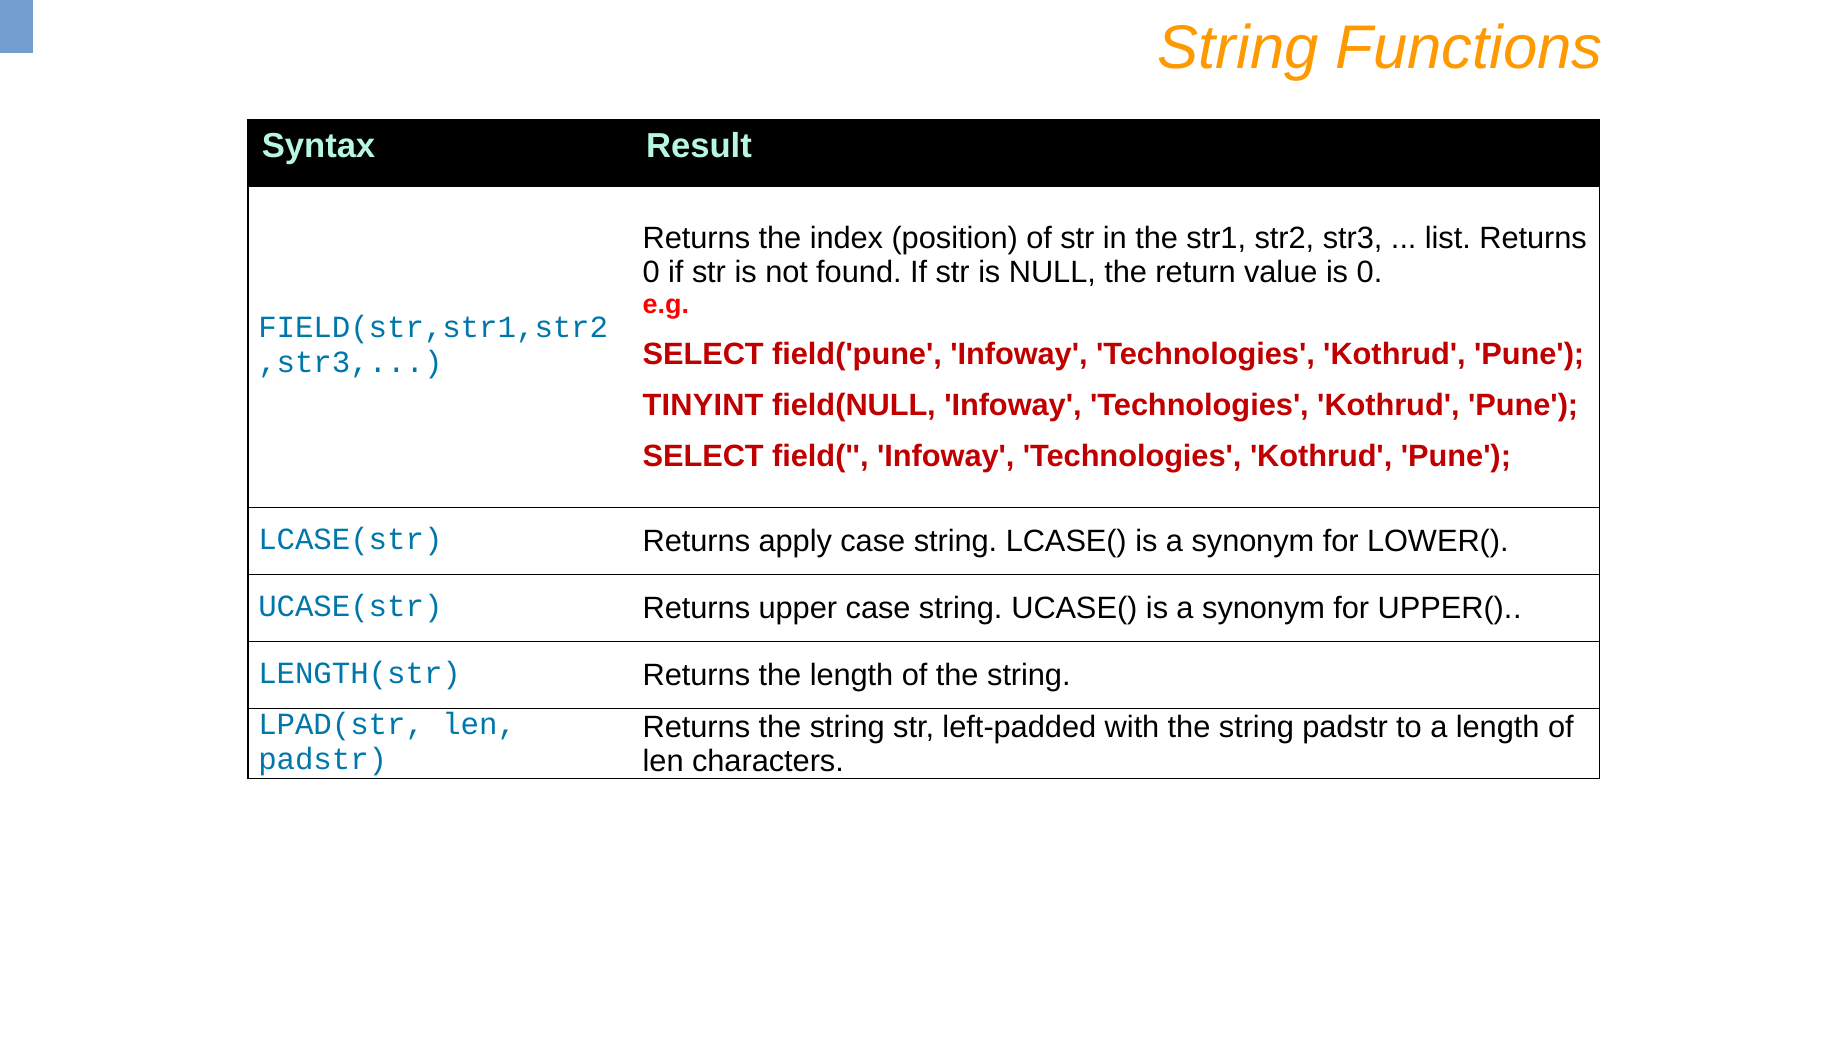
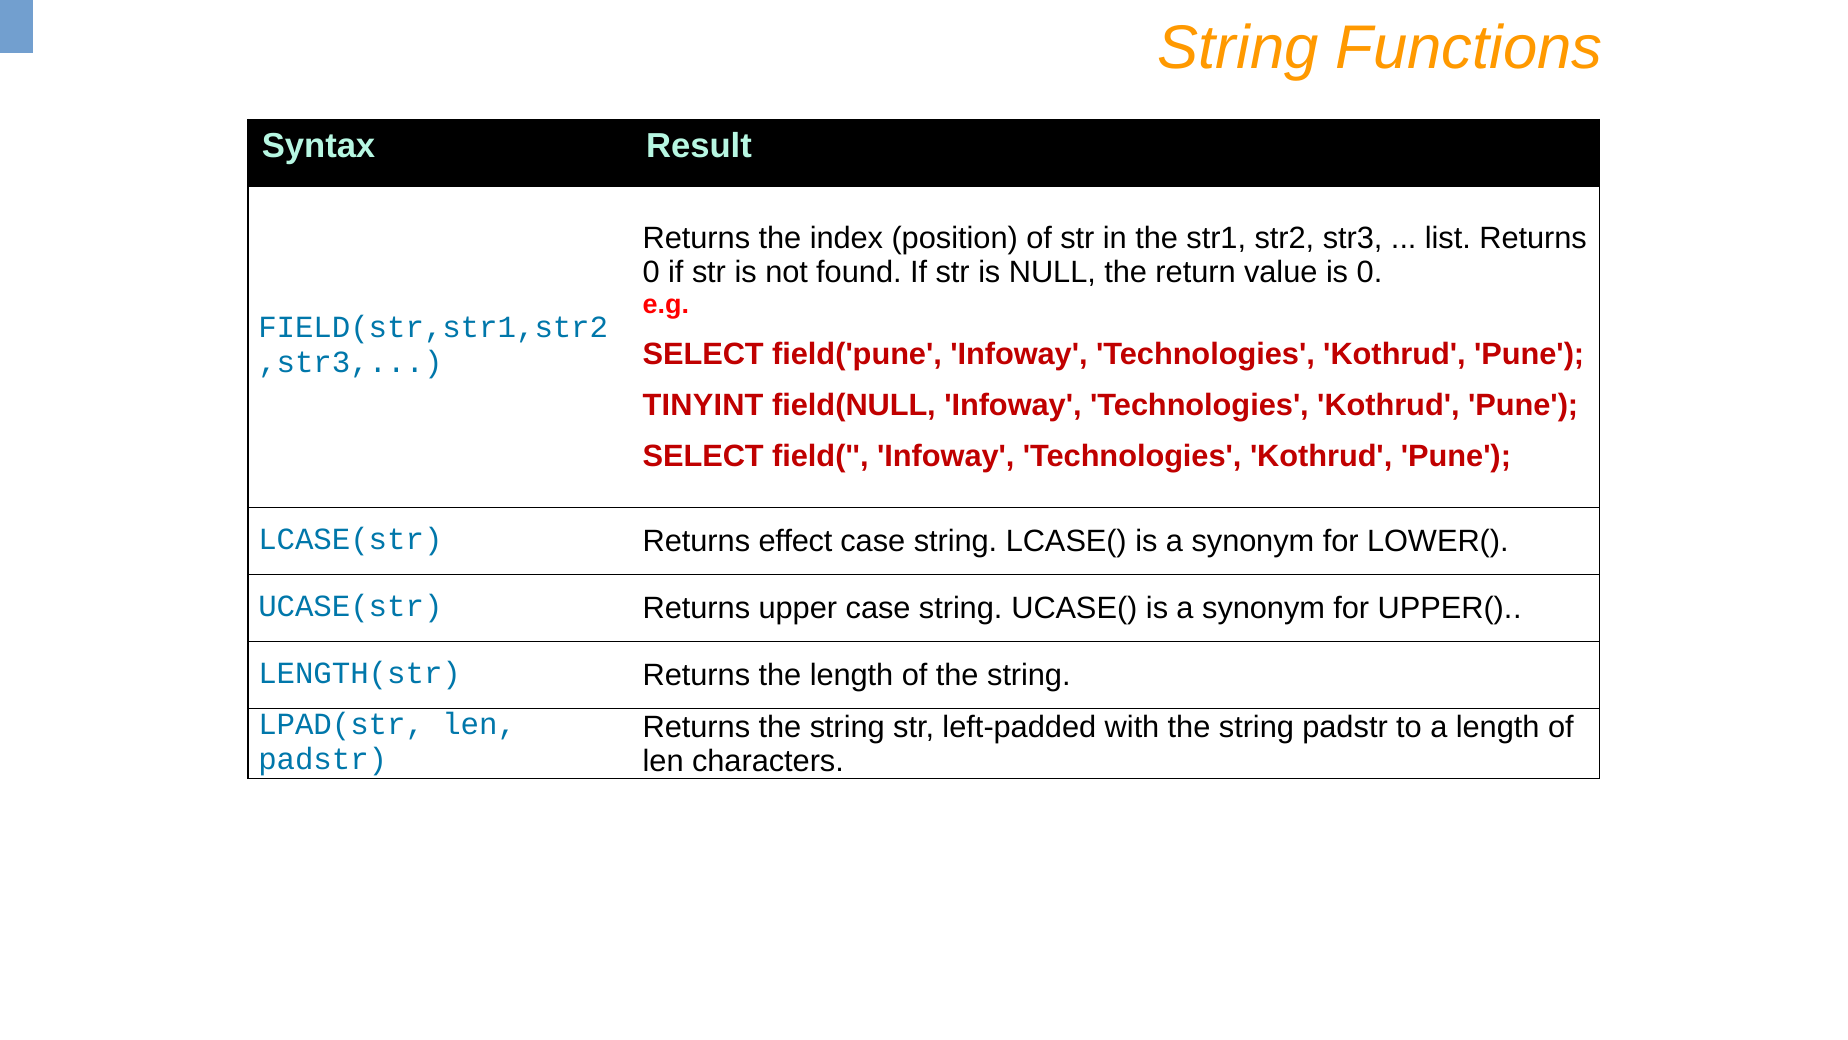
apply: apply -> effect
